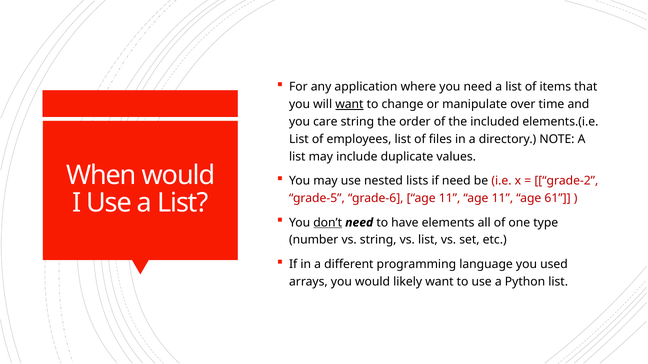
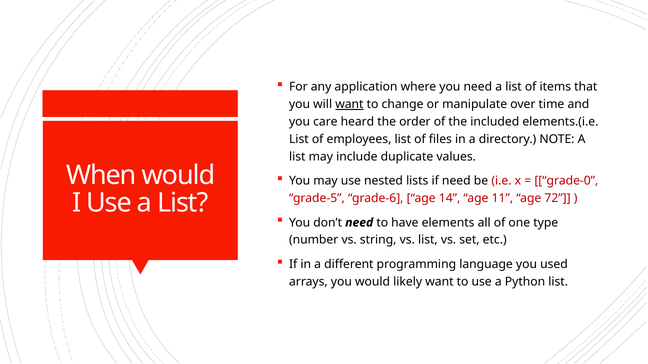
care string: string -> heard
grade-2: grade-2 -> grade-0
grade-6 age 11: 11 -> 14
61: 61 -> 72
don’t underline: present -> none
